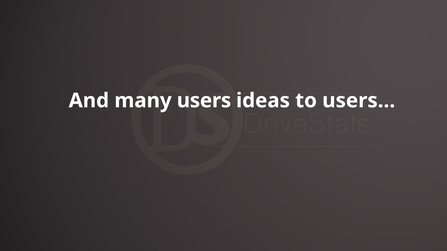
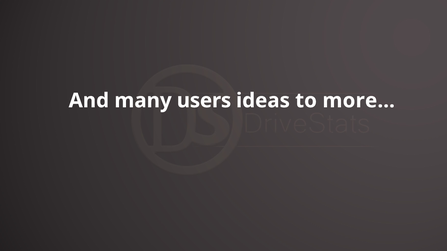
users…: users… -> more…
